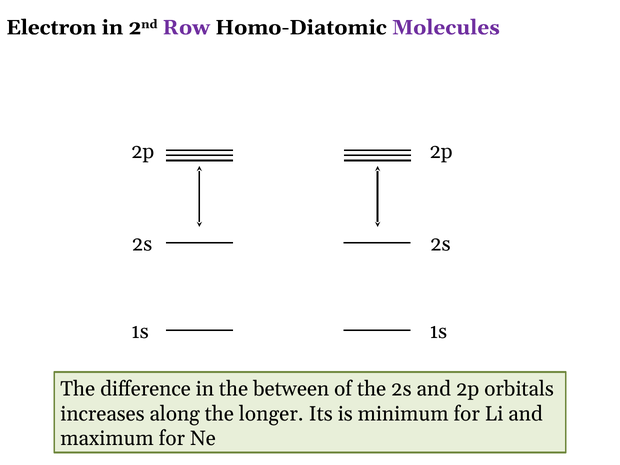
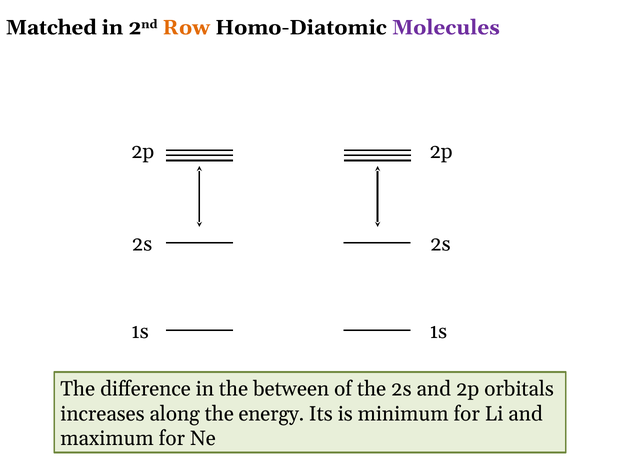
Electron: Electron -> Matched
Row colour: purple -> orange
longer: longer -> energy
